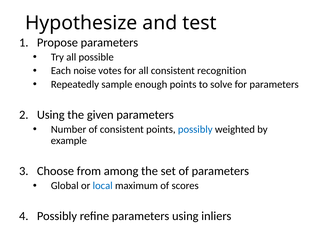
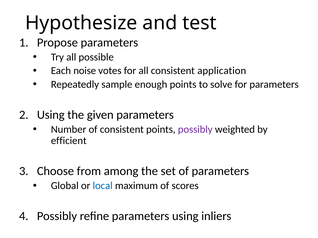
recognition: recognition -> application
possibly at (195, 130) colour: blue -> purple
example: example -> efficient
